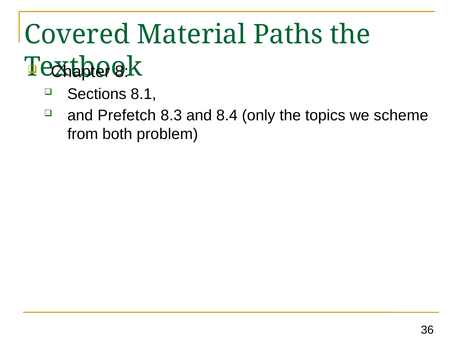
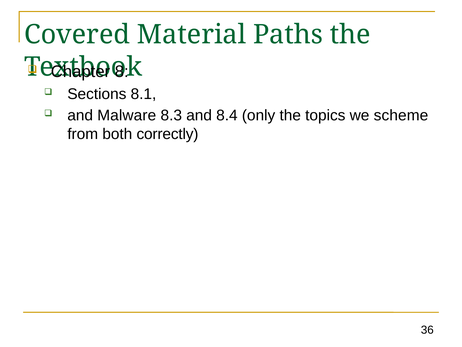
Prefetch: Prefetch -> Malware
problem: problem -> correctly
